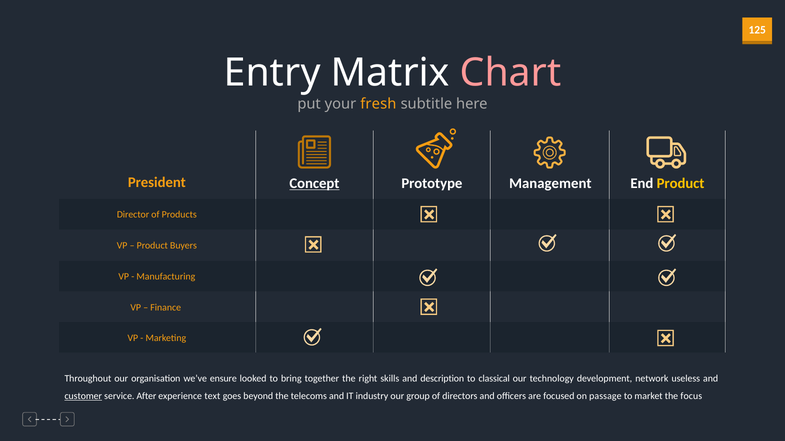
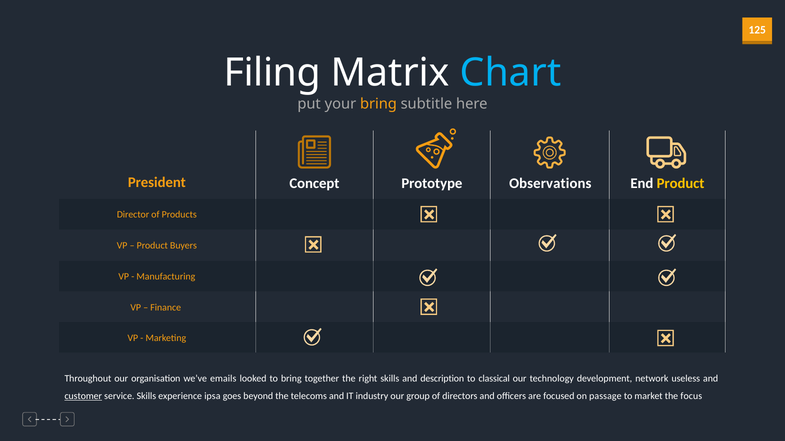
Entry: Entry -> Filing
Chart colour: pink -> light blue
your fresh: fresh -> bring
Management: Management -> Observations
Concept underline: present -> none
ensure: ensure -> emails
service After: After -> Skills
text: text -> ipsa
